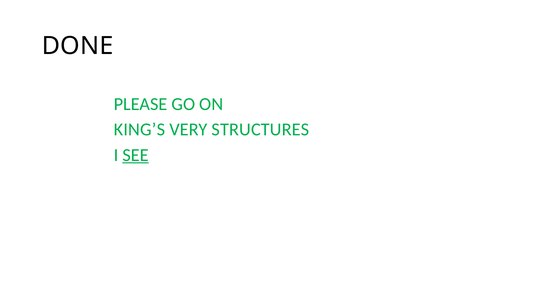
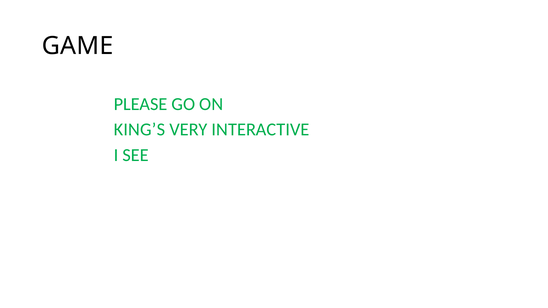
DONE: DONE -> GAME
STRUCTURES: STRUCTURES -> INTERACTIVE
SEE underline: present -> none
